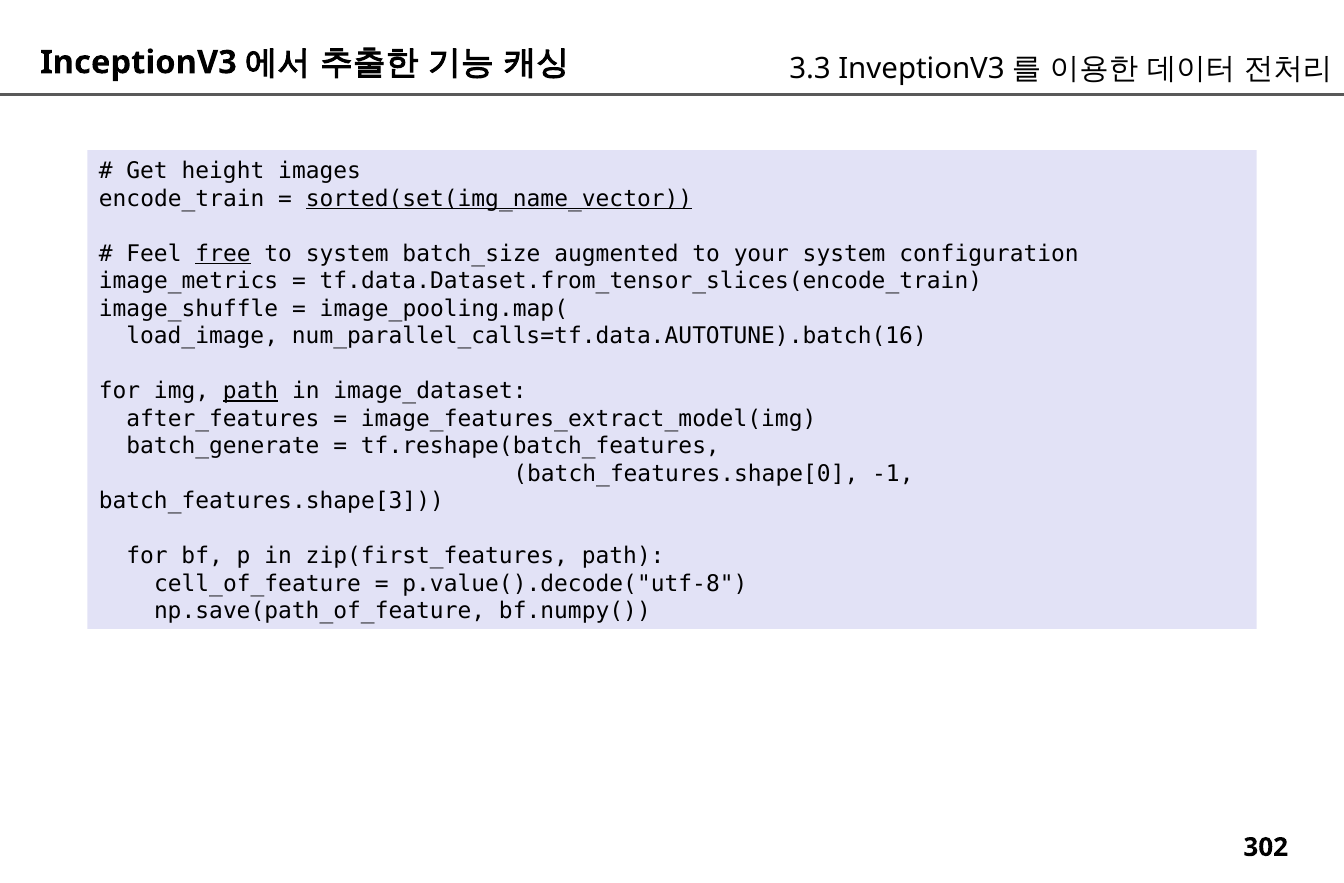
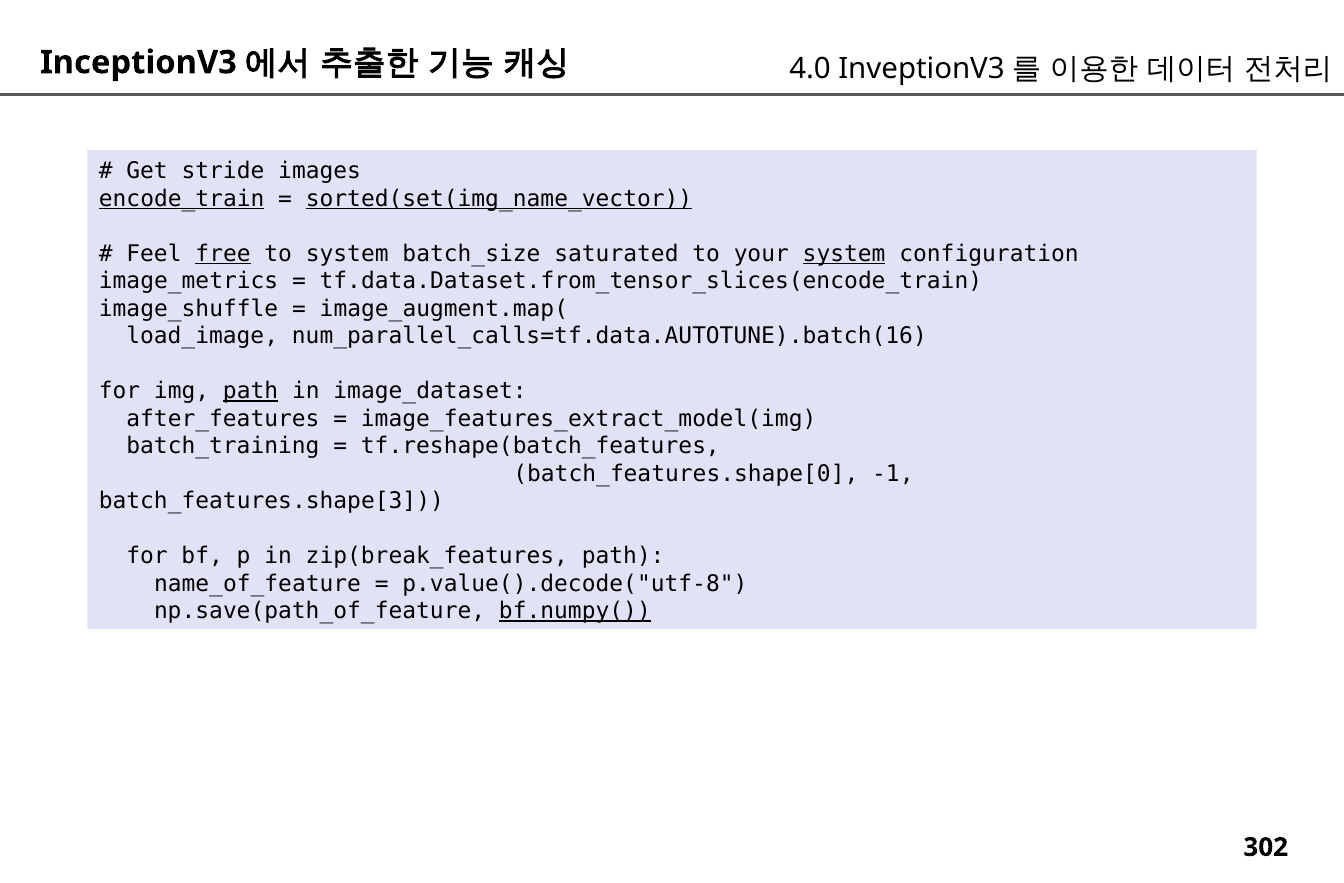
3.3: 3.3 -> 4.0
height: height -> stride
encode_train underline: none -> present
augmented: augmented -> saturated
system at (844, 254) underline: none -> present
image_pooling.map(: image_pooling.map( -> image_augment.map(
batch_generate: batch_generate -> batch_training
zip(first_features: zip(first_features -> zip(break_features
cell_of_feature: cell_of_feature -> name_of_feature
bf.numpy( underline: none -> present
